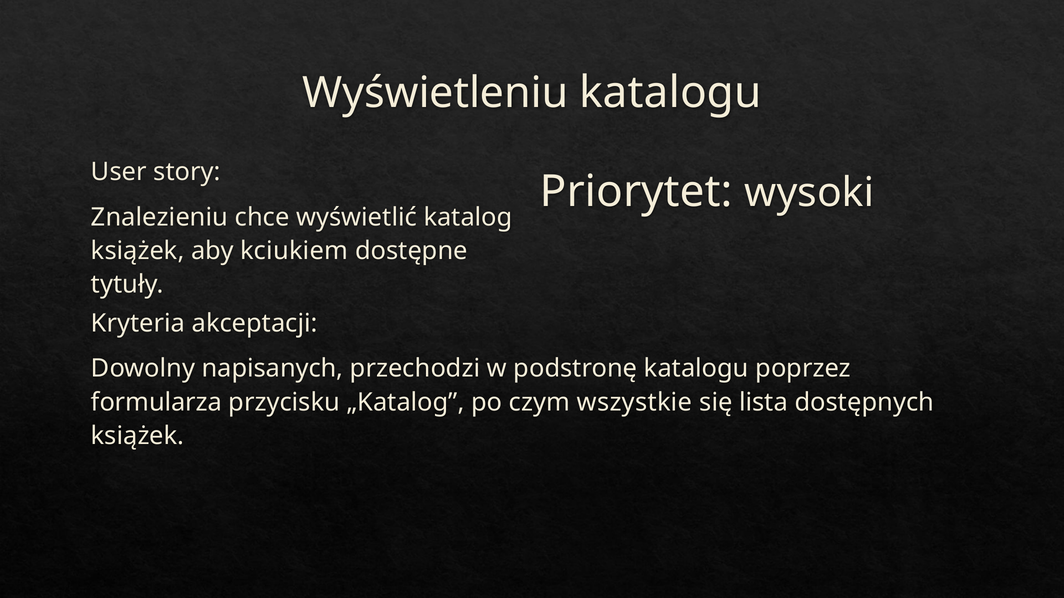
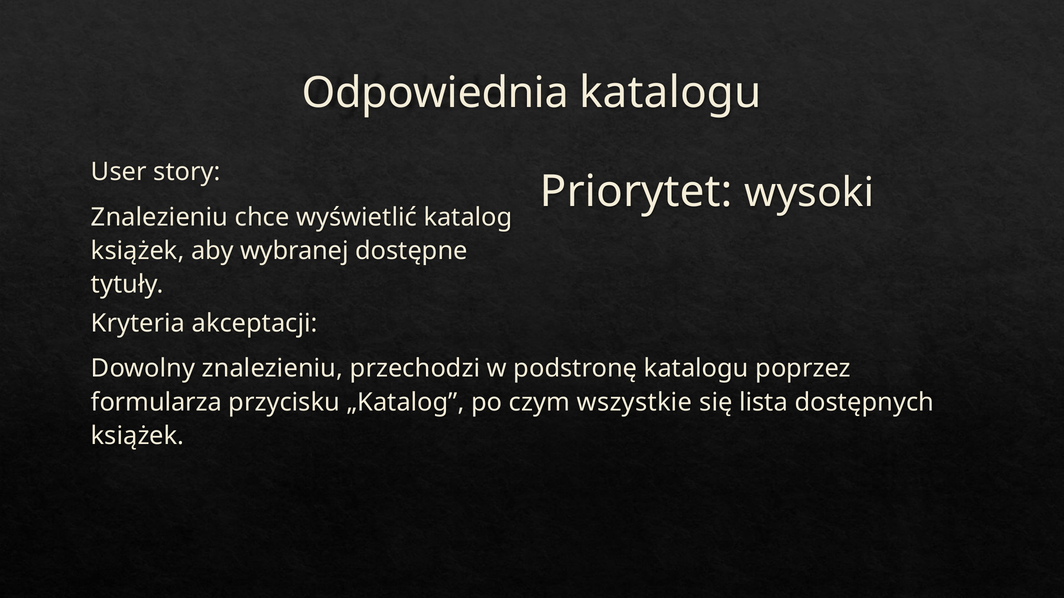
Wyświetleniu: Wyświetleniu -> Odpowiednia
kciukiem: kciukiem -> wybranej
Dowolny napisanych: napisanych -> znalezieniu
